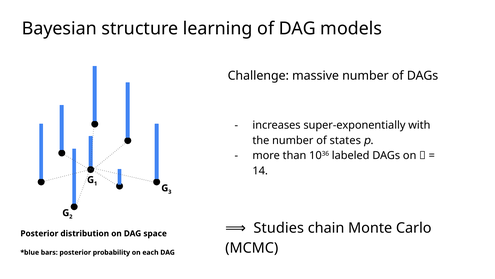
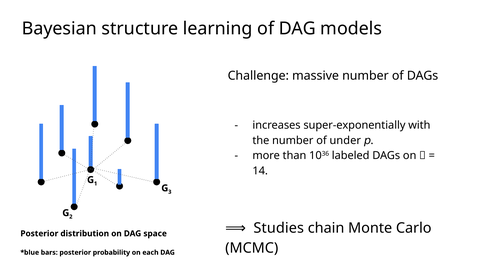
states: states -> under
